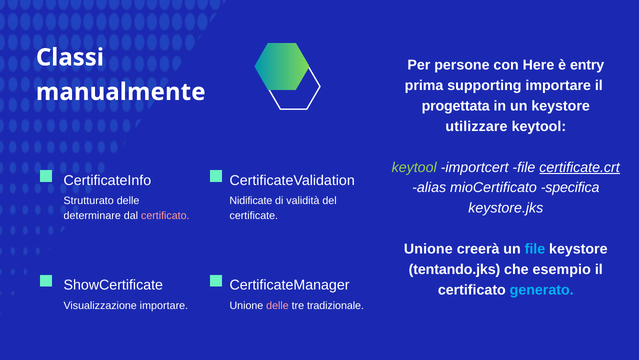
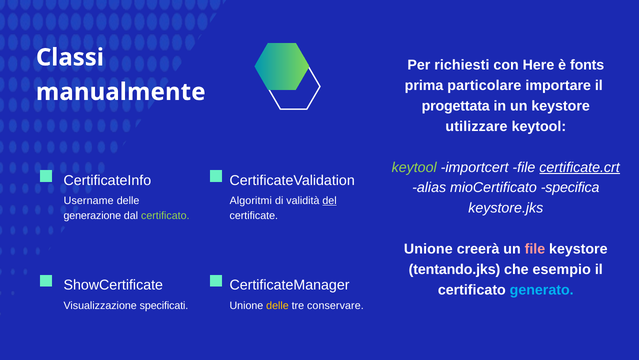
persone: persone -> richiesti
entry: entry -> fonts
supporting: supporting -> particolare
Strutturato: Strutturato -> Username
Nidificate: Nidificate -> Algoritmi
del underline: none -> present
determinare: determinare -> generazione
certificato at (165, 215) colour: pink -> light green
file at (535, 249) colour: light blue -> pink
Visualizzazione importare: importare -> specificati
delle at (277, 305) colour: pink -> yellow
tradizionale: tradizionale -> conservare
